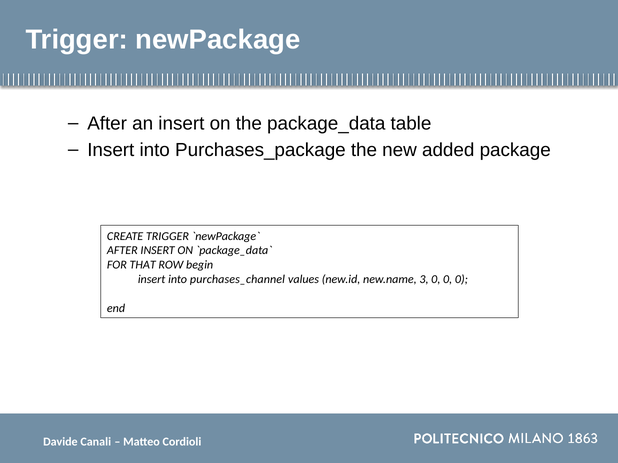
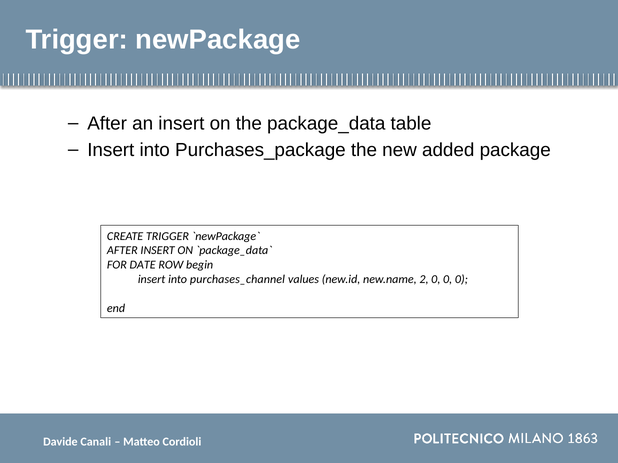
THAT: THAT -> DATE
3: 3 -> 2
